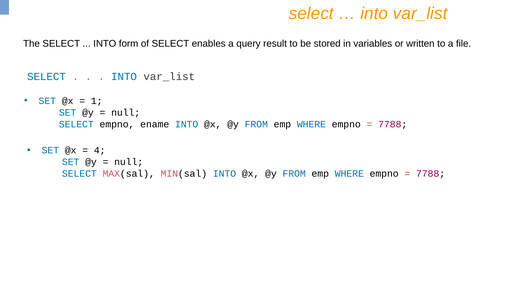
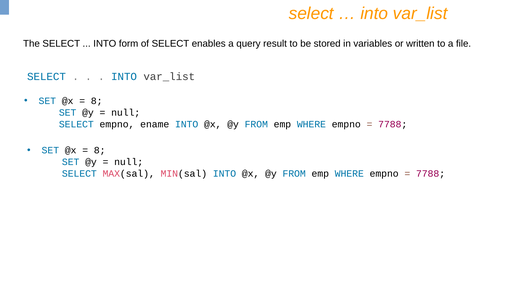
1 at (97, 101): 1 -> 8
4 at (100, 151): 4 -> 8
